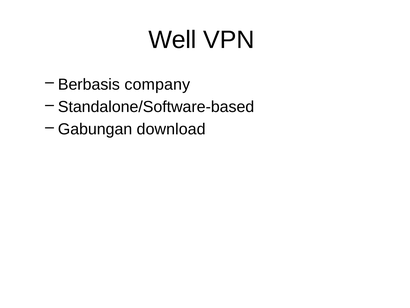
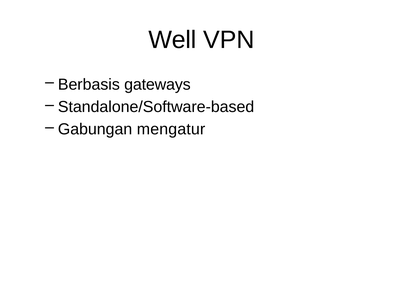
company: company -> gateways
download: download -> mengatur
